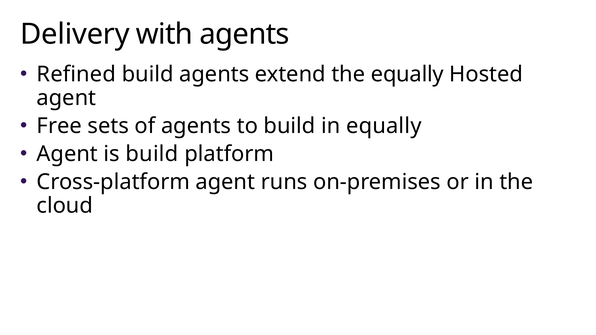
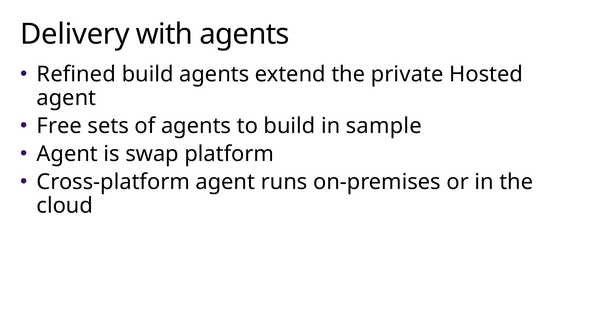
the equally: equally -> private
in equally: equally -> sample
is build: build -> swap
